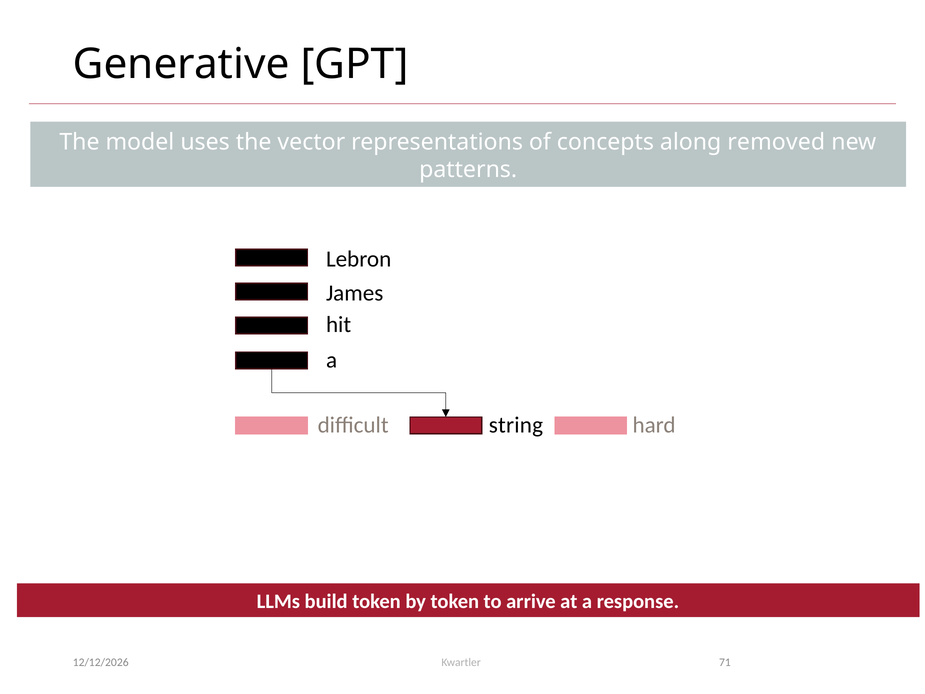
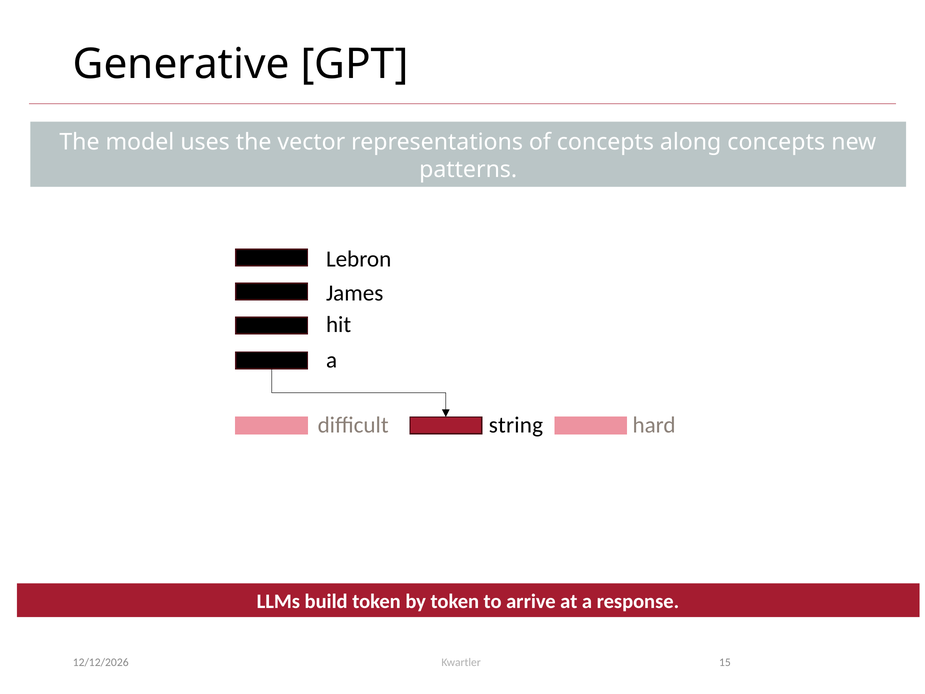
along removed: removed -> concepts
71: 71 -> 15
